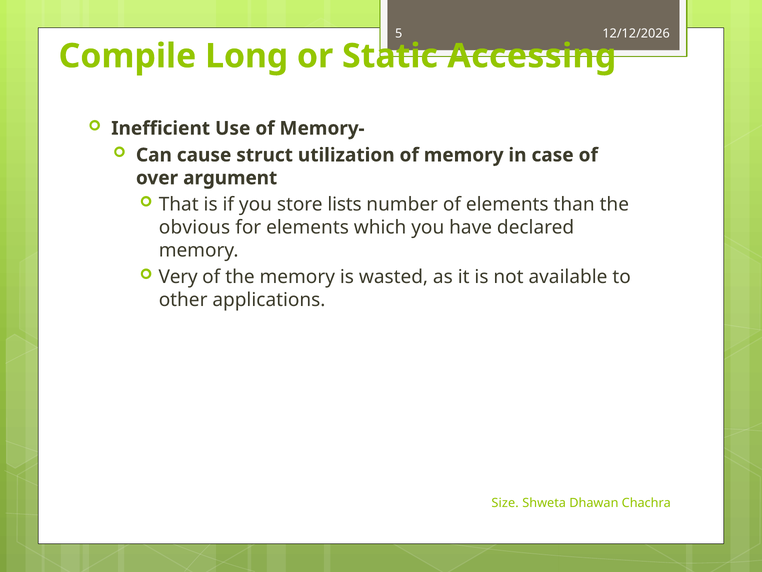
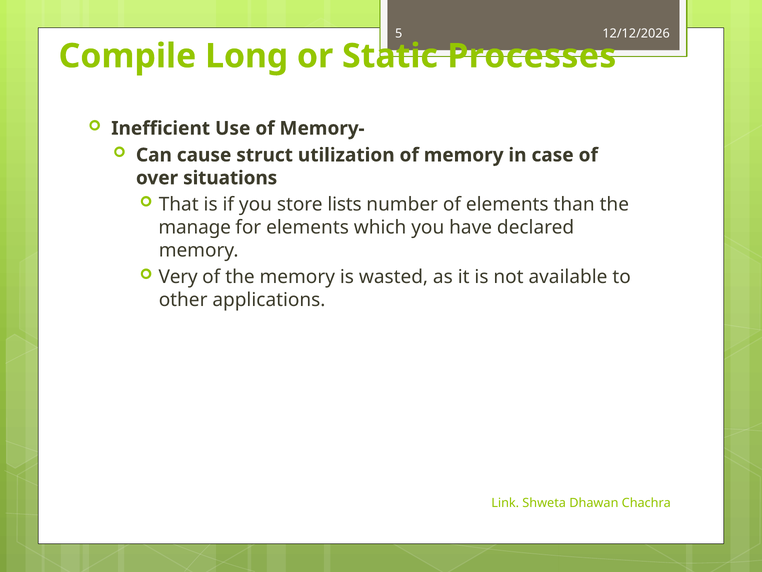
Accessing: Accessing -> Processes
argument: argument -> situations
obvious: obvious -> manage
Size: Size -> Link
